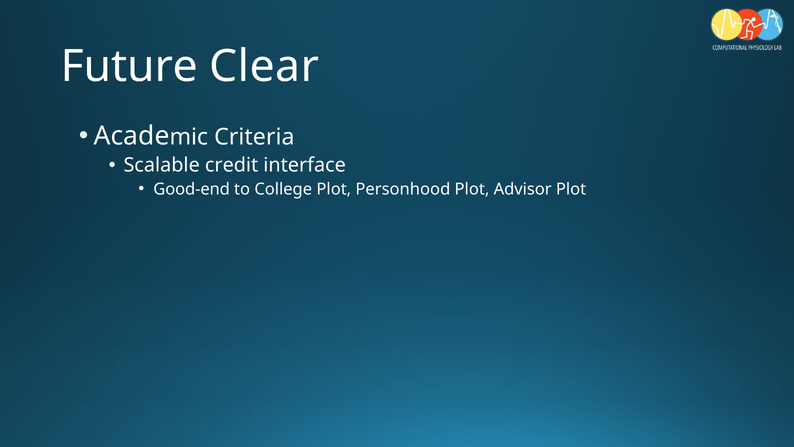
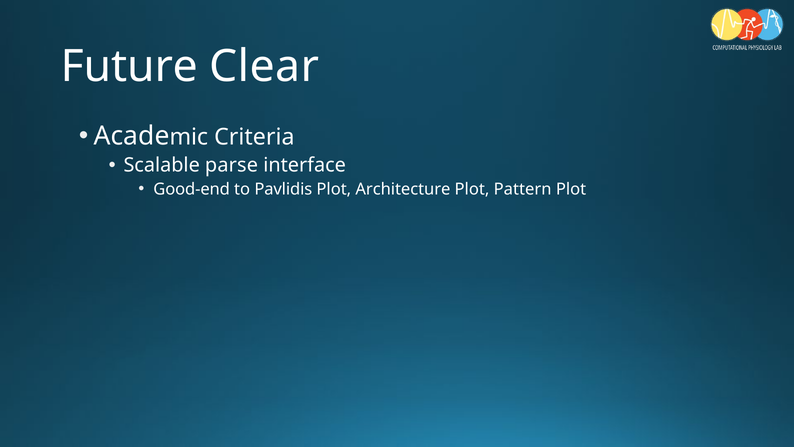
credit: credit -> parse
College: College -> Pavlidis
Personhood: Personhood -> Architecture
Advisor: Advisor -> Pattern
